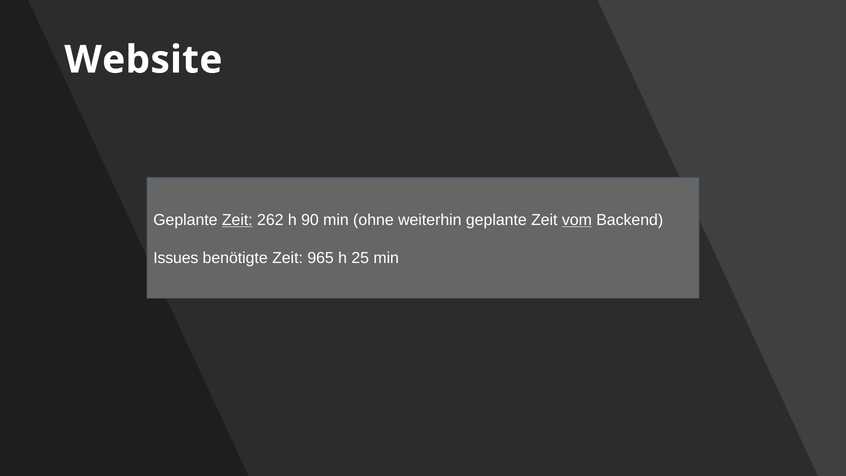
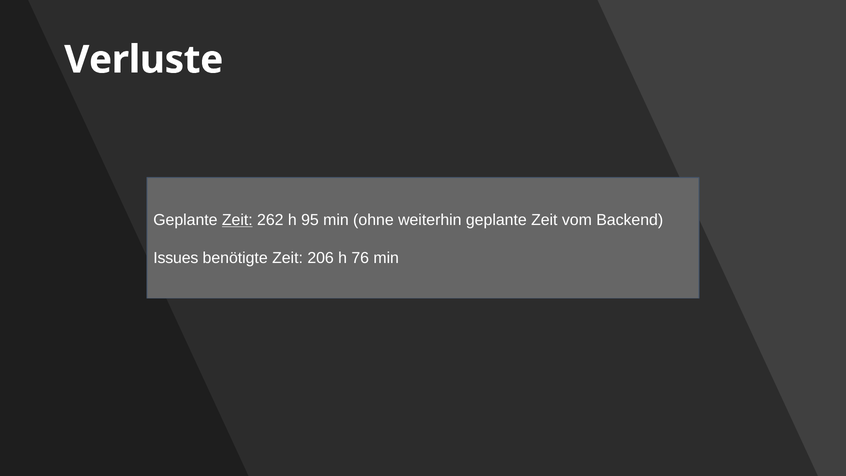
Website: Website -> Verluste
90: 90 -> 95
vom underline: present -> none
965: 965 -> 206
25: 25 -> 76
